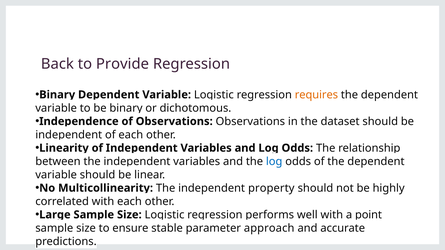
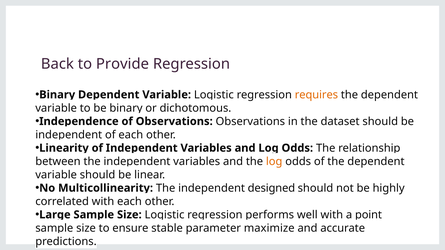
log at (274, 162) colour: blue -> orange
property: property -> designed
approach: approach -> maximize
